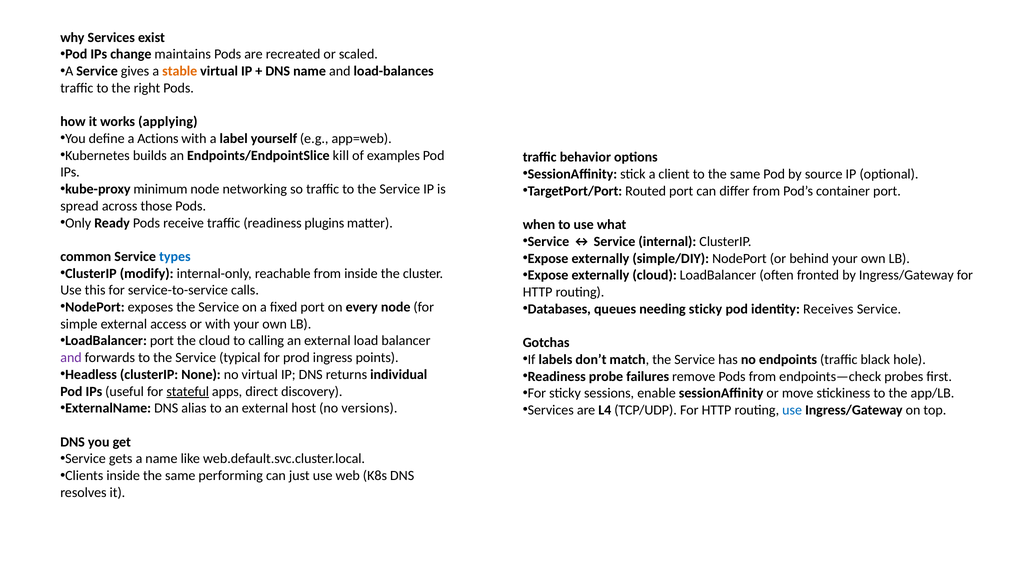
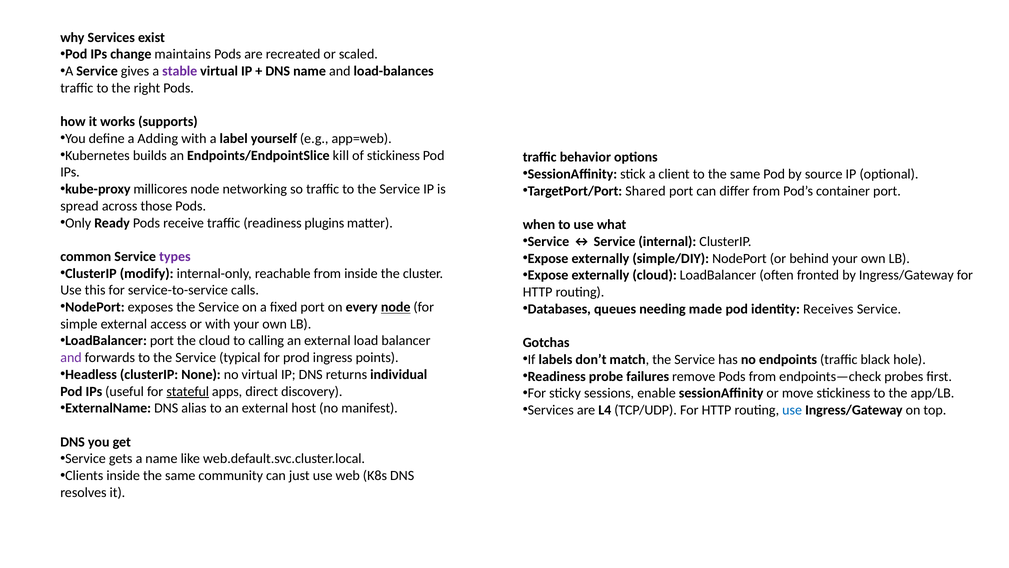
stable colour: orange -> purple
applying: applying -> supports
Actions: Actions -> Adding
of examples: examples -> stickiness
minimum: minimum -> millicores
Routed: Routed -> Shared
types colour: blue -> purple
node at (396, 307) underline: none -> present
needing sticky: sticky -> made
versions: versions -> manifest
performing: performing -> community
